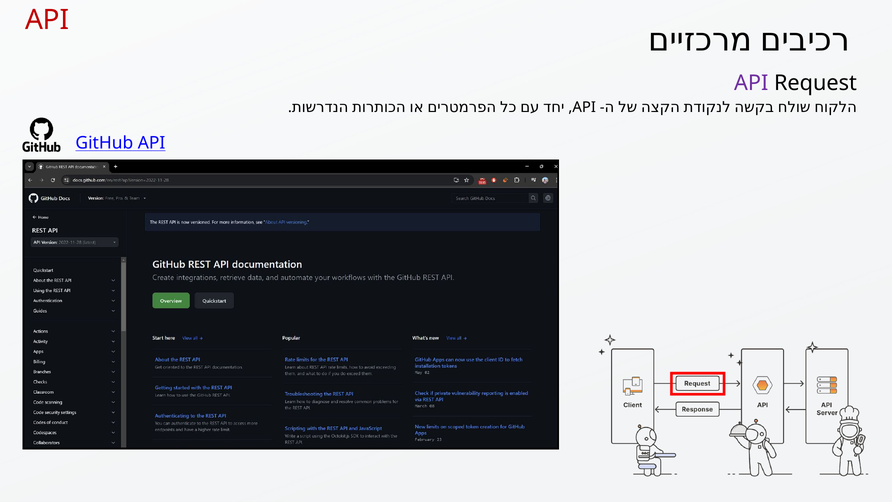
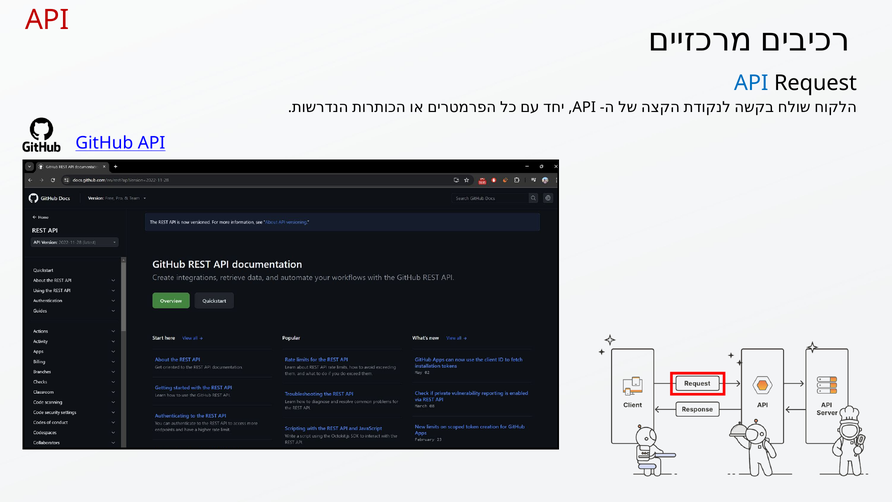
API at (751, 83) colour: purple -> blue
